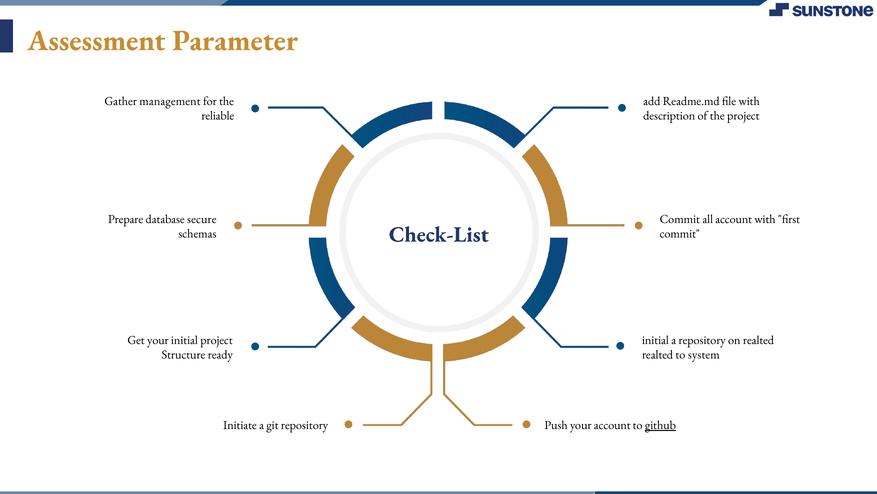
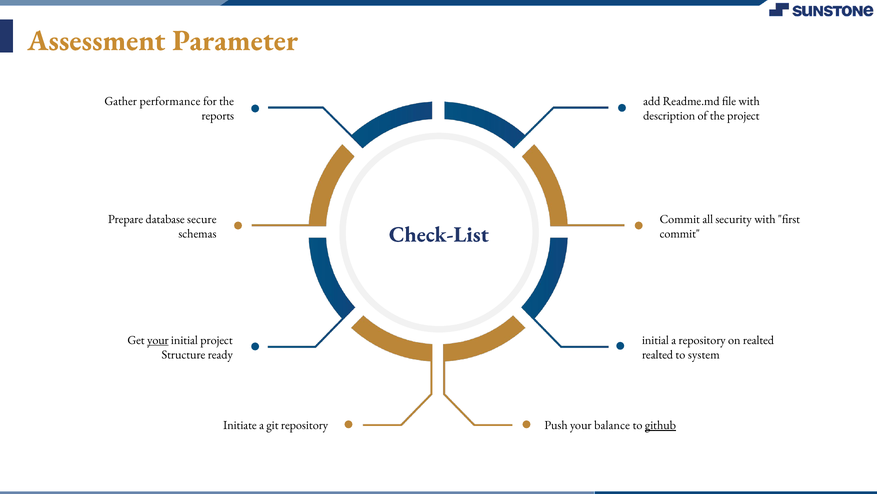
management: management -> performance
reliable: reliable -> reports
all account: account -> security
your at (158, 340) underline: none -> present
your account: account -> balance
